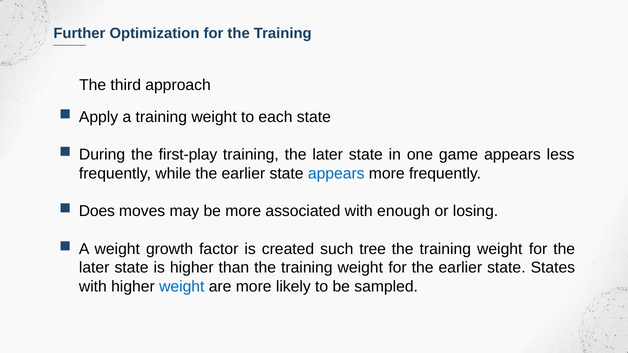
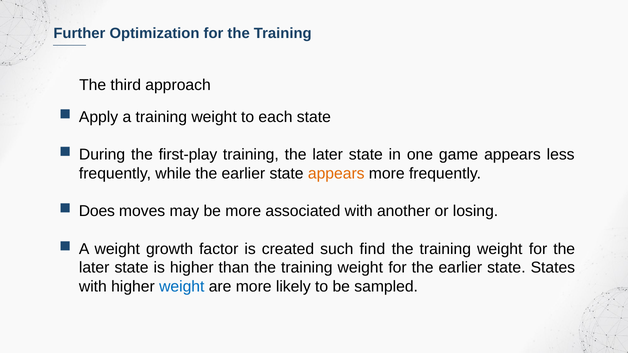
appears at (336, 174) colour: blue -> orange
enough: enough -> another
tree: tree -> find
